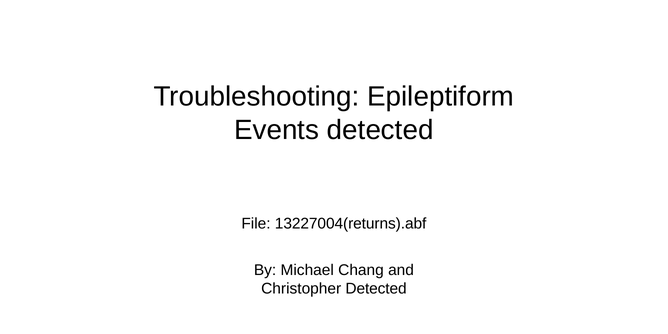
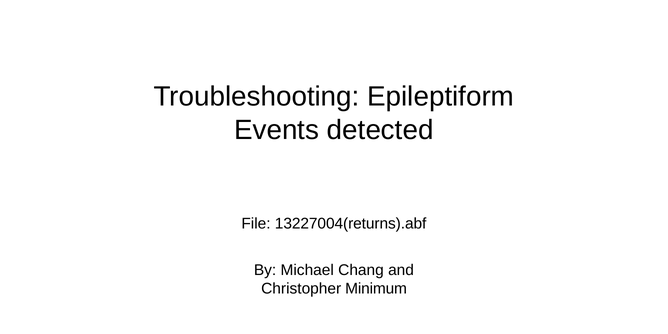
Christopher Detected: Detected -> Minimum
